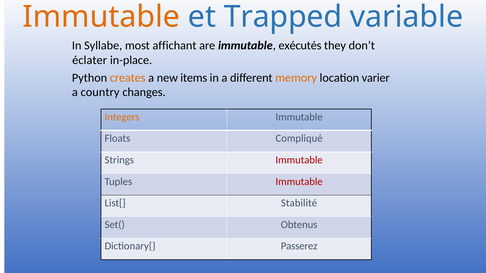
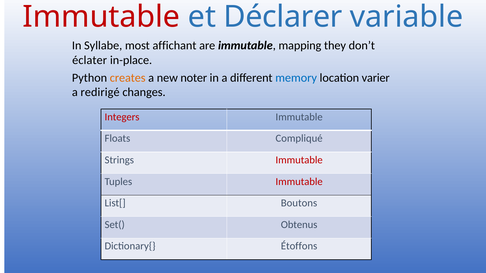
Immutable at (101, 17) colour: orange -> red
Trapped: Trapped -> Déclarer
exécutés: exécutés -> mapping
items: items -> noter
memory colour: orange -> blue
country: country -> redirigé
Integers colour: orange -> red
Stabilité: Stabilité -> Boutons
Passerez: Passerez -> Étoffons
